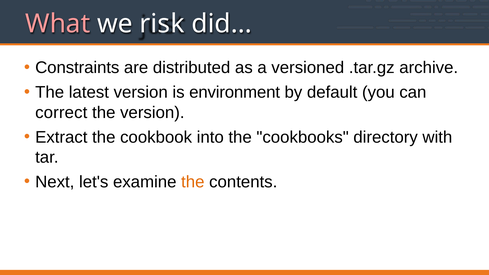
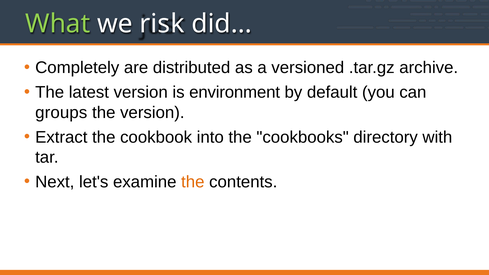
What colour: pink -> light green
Constraints: Constraints -> Completely
correct: correct -> groups
